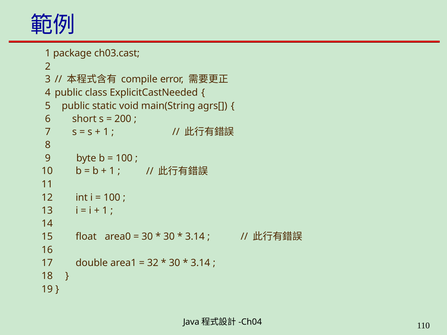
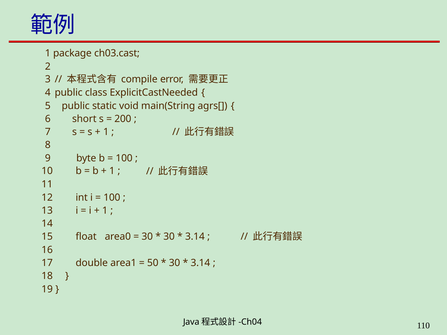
32: 32 -> 50
